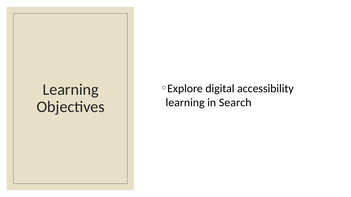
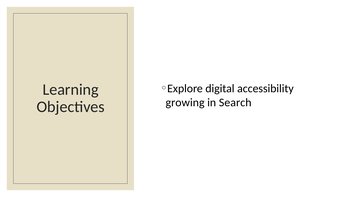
learning at (185, 103): learning -> growing
